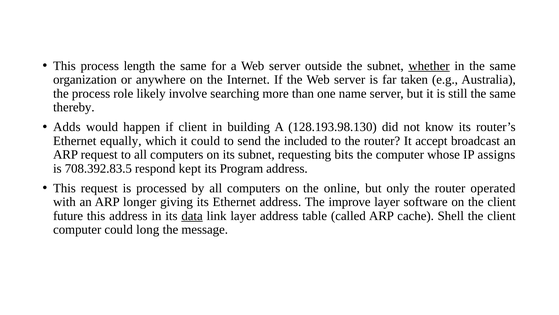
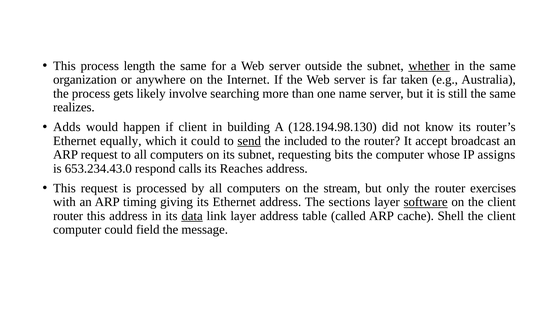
role: role -> gets
thereby: thereby -> realizes
128.193.98.130: 128.193.98.130 -> 128.194.98.130
send underline: none -> present
708.392.83.5: 708.392.83.5 -> 653.234.43.0
kept: kept -> calls
Program: Program -> Reaches
online: online -> stream
operated: operated -> exercises
longer: longer -> timing
improve: improve -> sections
software underline: none -> present
future at (68, 216): future -> router
long: long -> field
